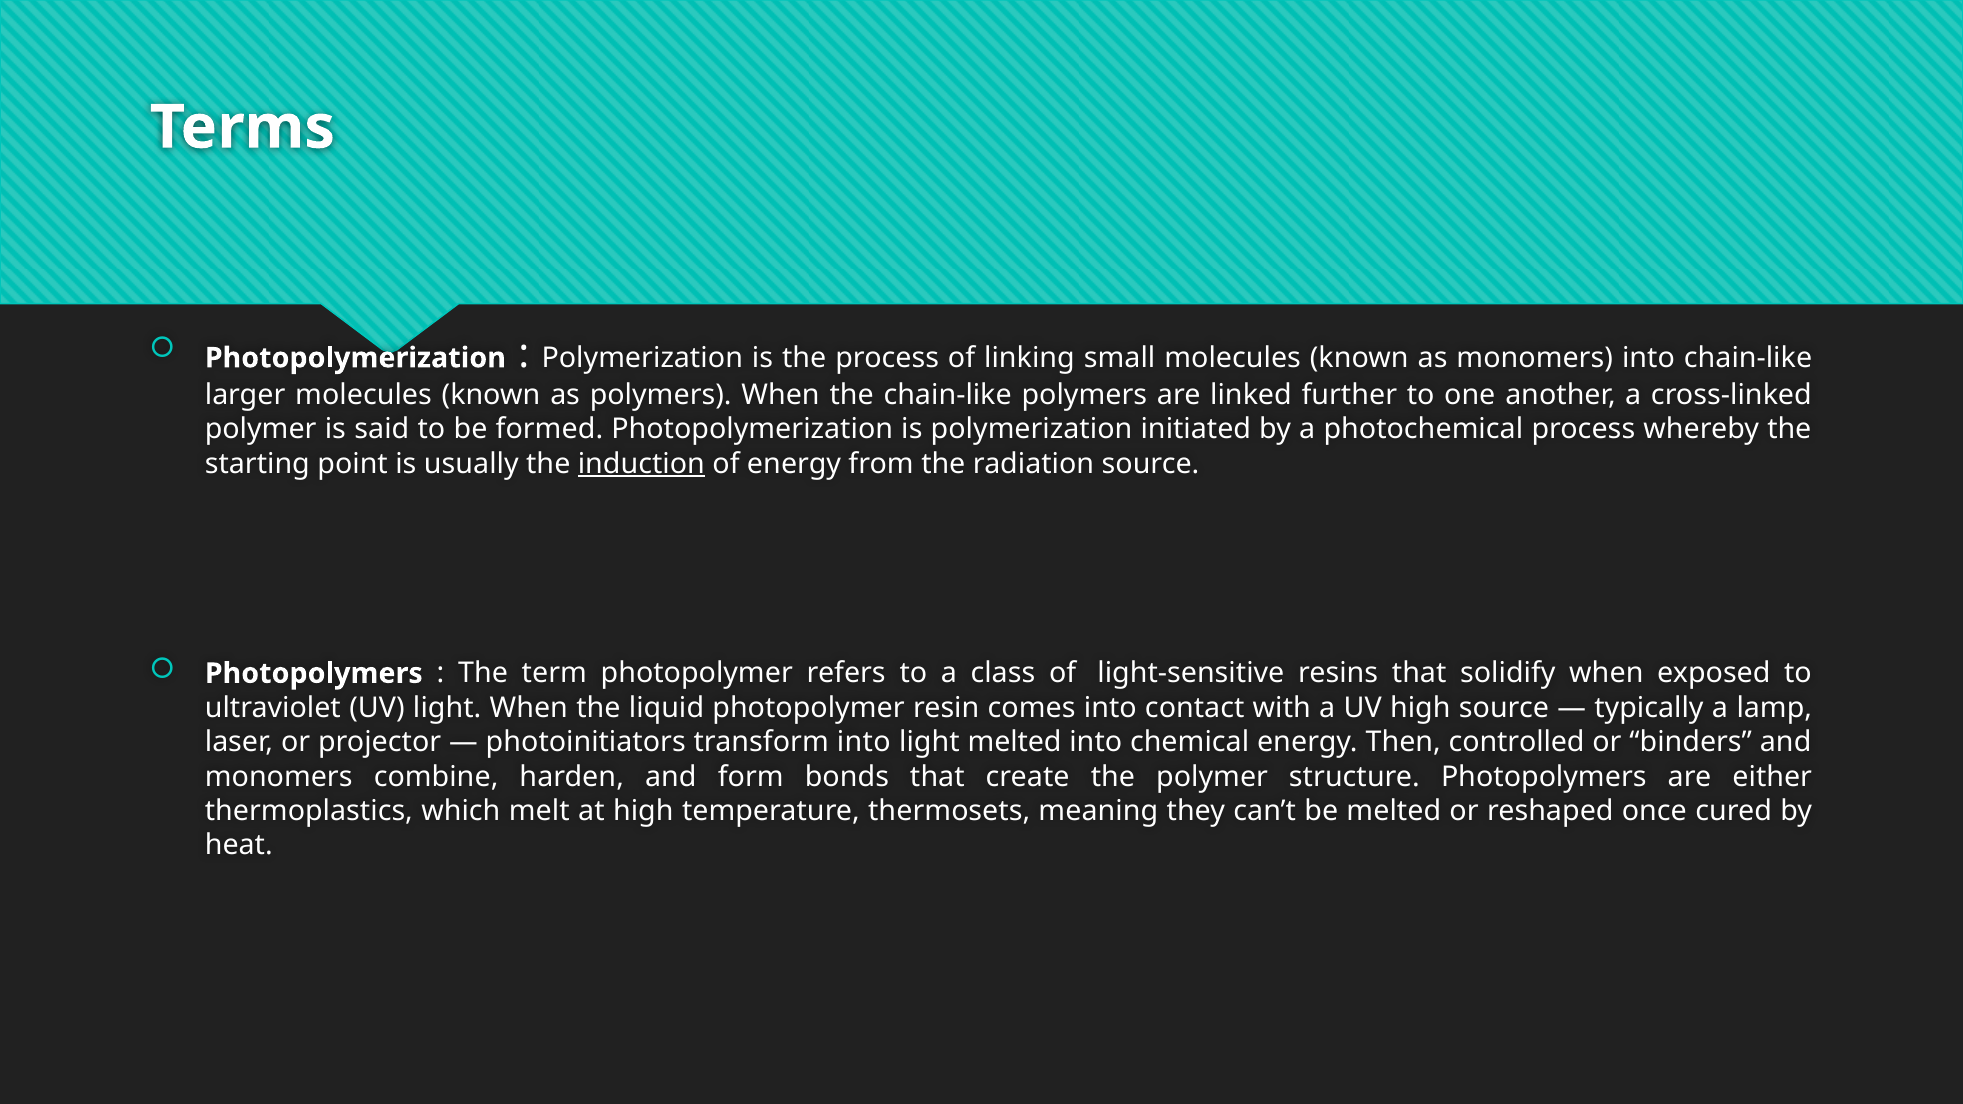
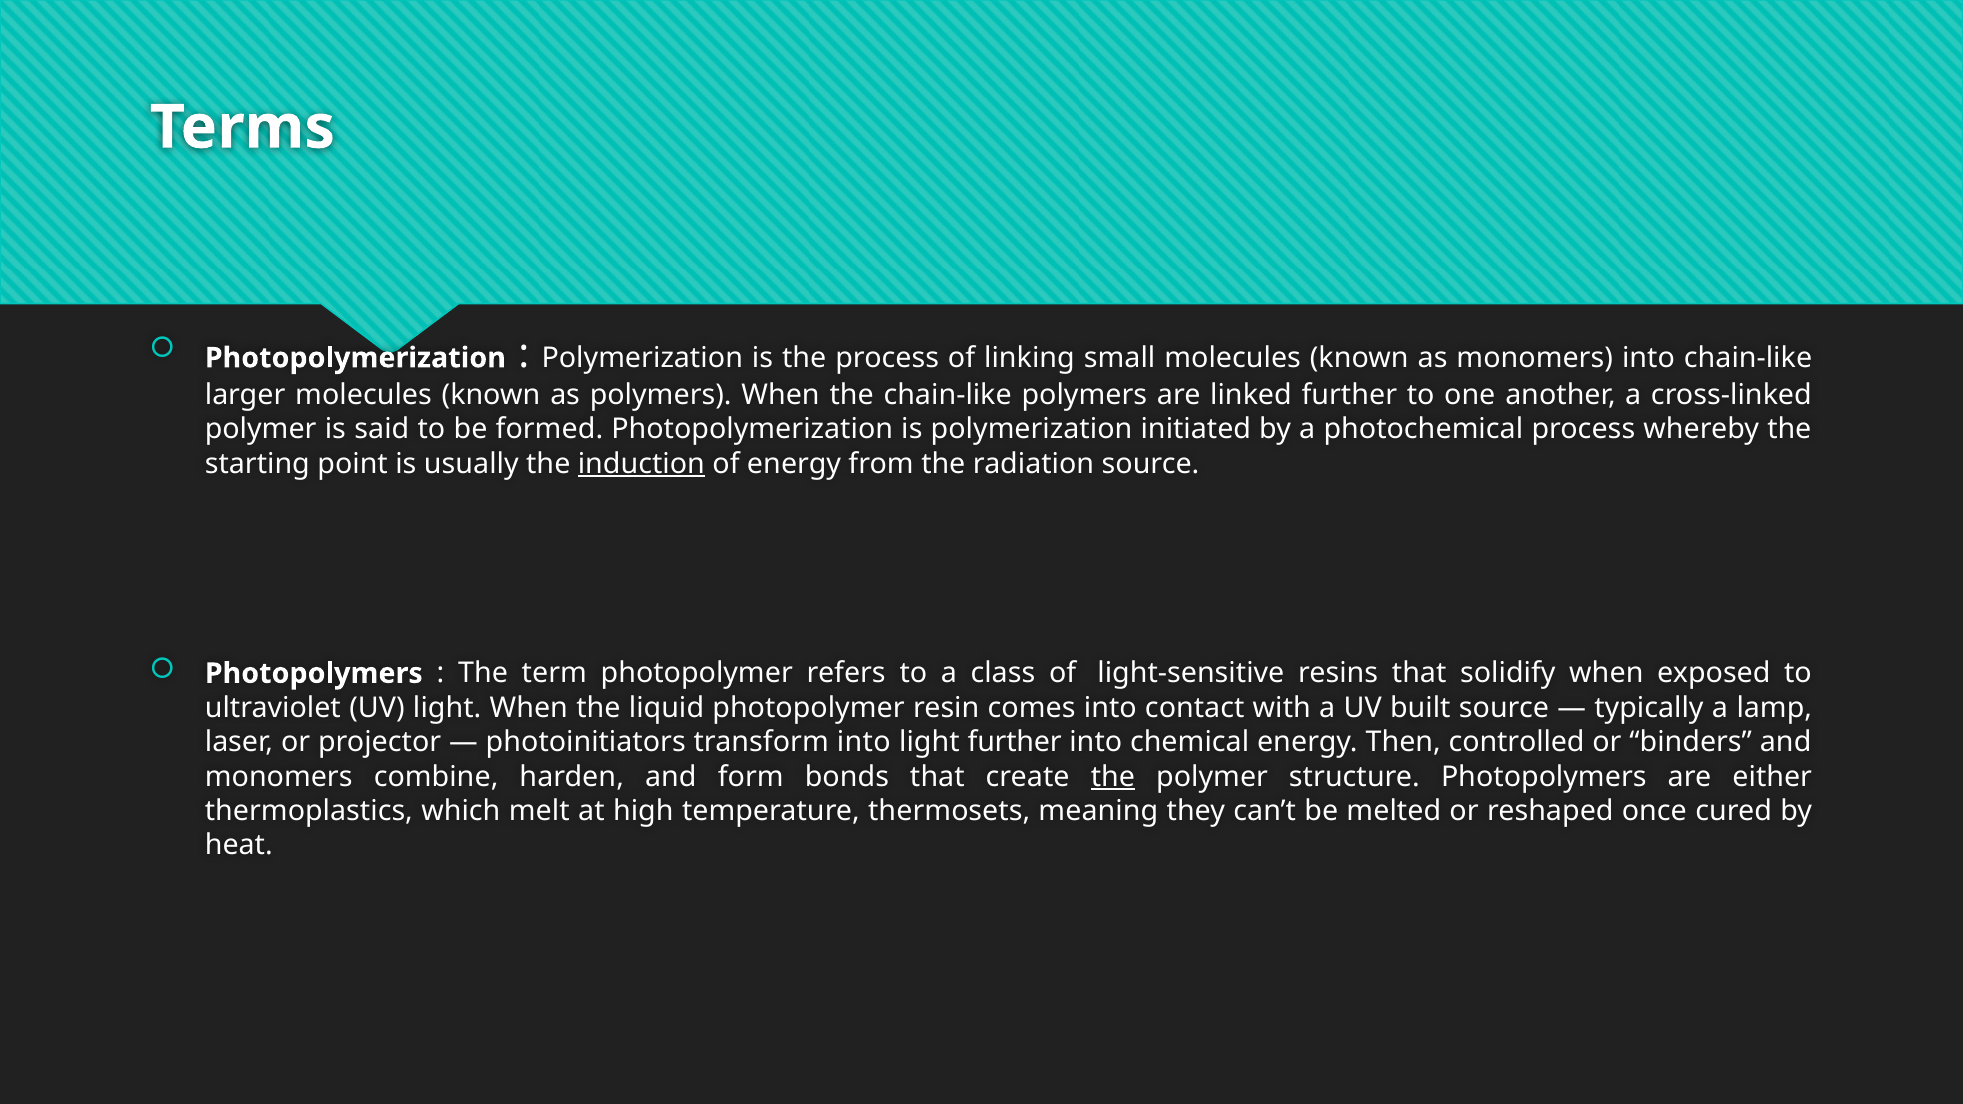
UV high: high -> built
light melted: melted -> further
the at (1113, 777) underline: none -> present
